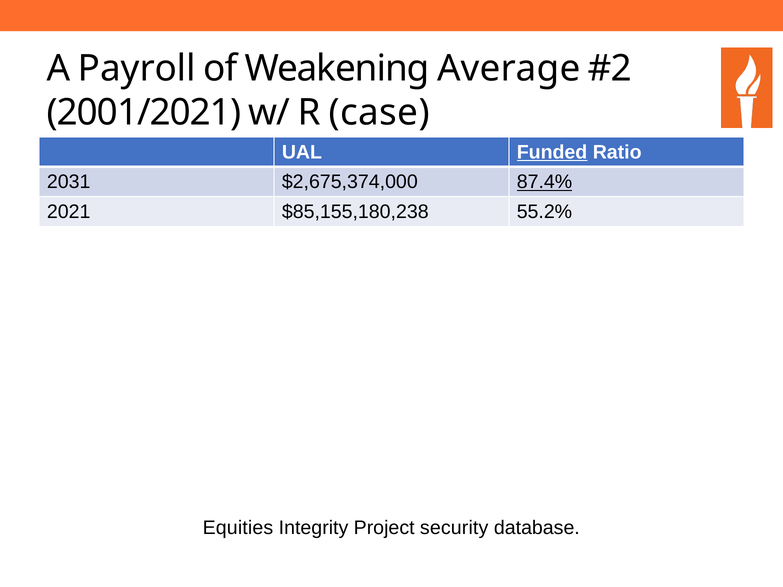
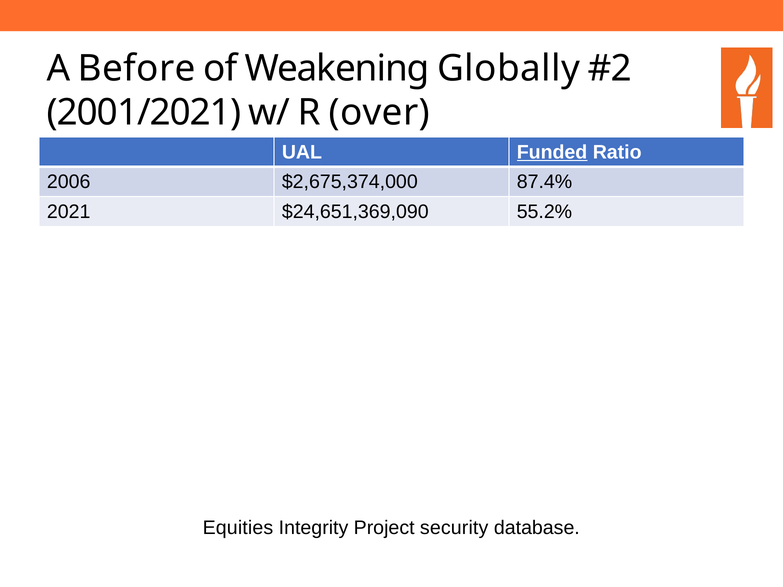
Payroll: Payroll -> Before
Average: Average -> Globally
case: case -> over
2031: 2031 -> 2006
87.4% underline: present -> none
$85,155,180,238: $85,155,180,238 -> $24,651,369,090
